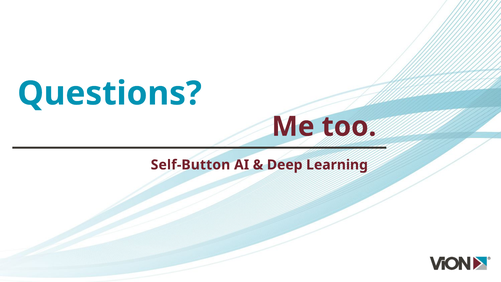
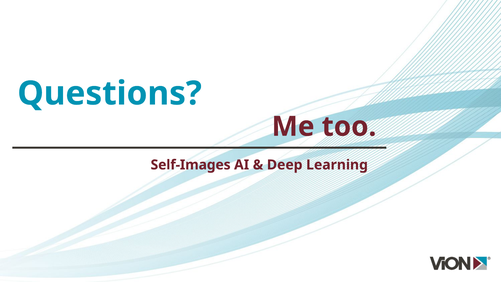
Self-Button: Self-Button -> Self-Images
